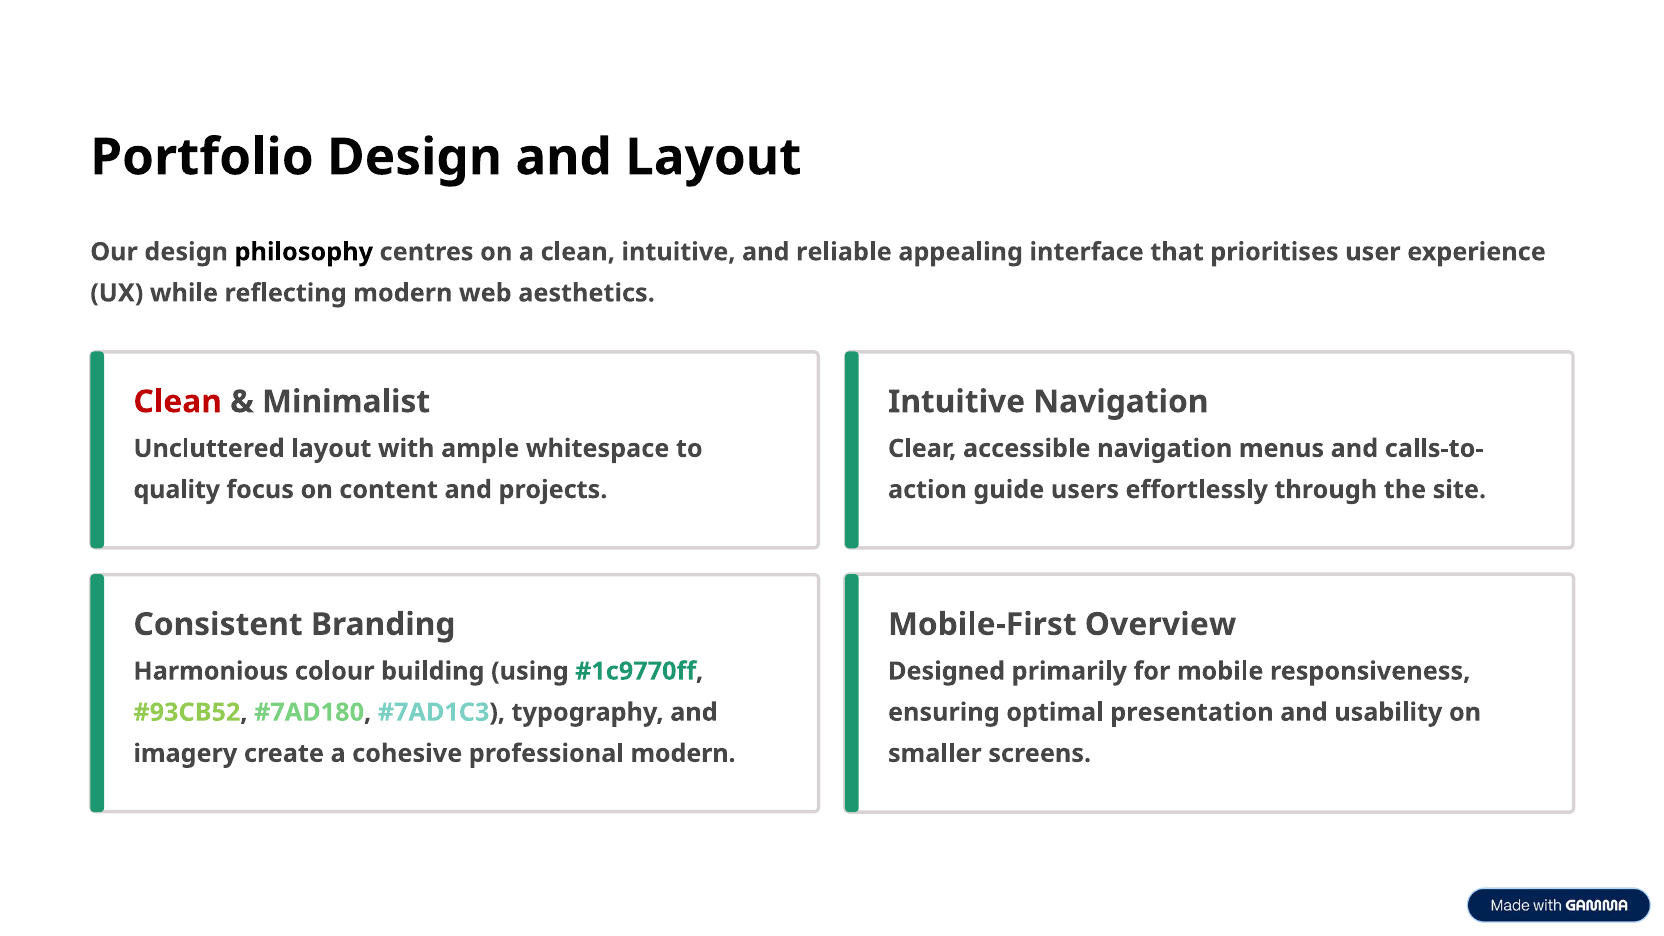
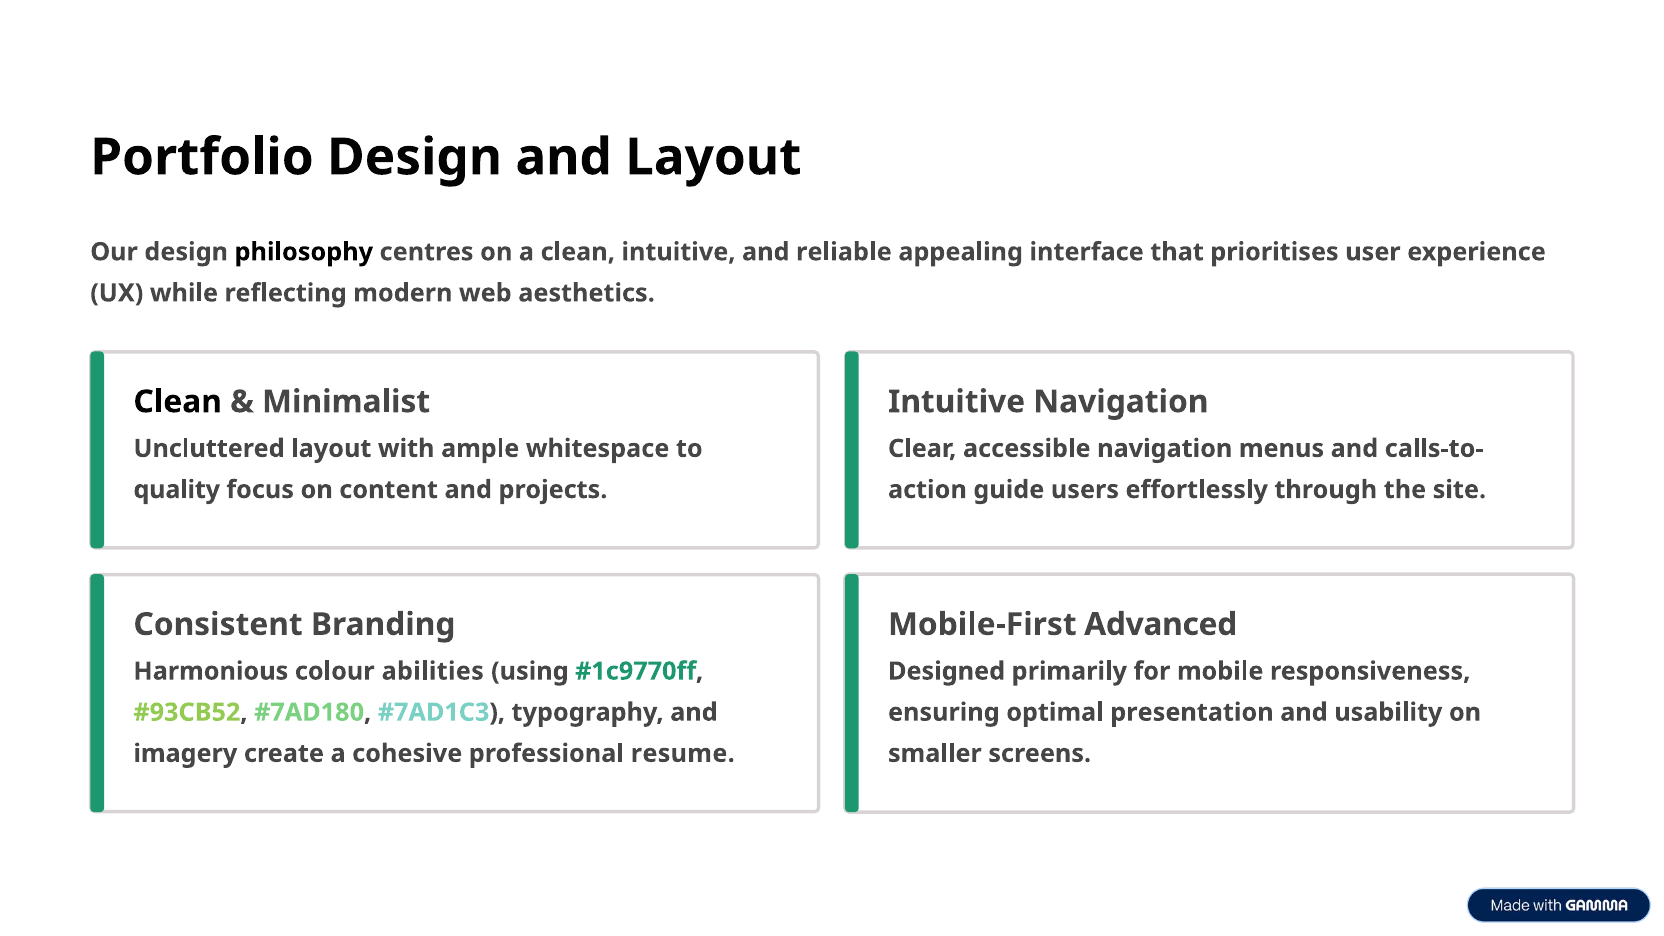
Clean at (178, 402) colour: red -> black
Overview: Overview -> Advanced
building: building -> abilities
professional modern: modern -> resume
